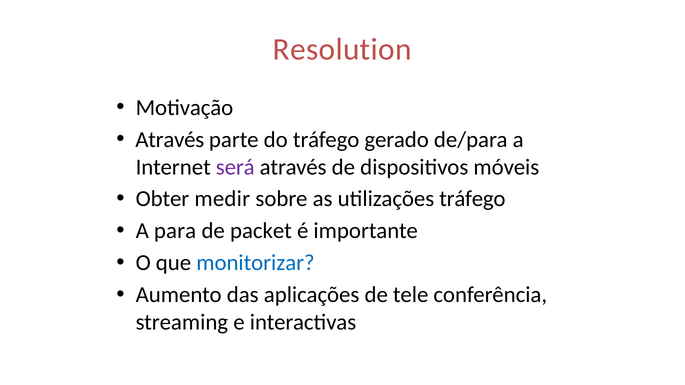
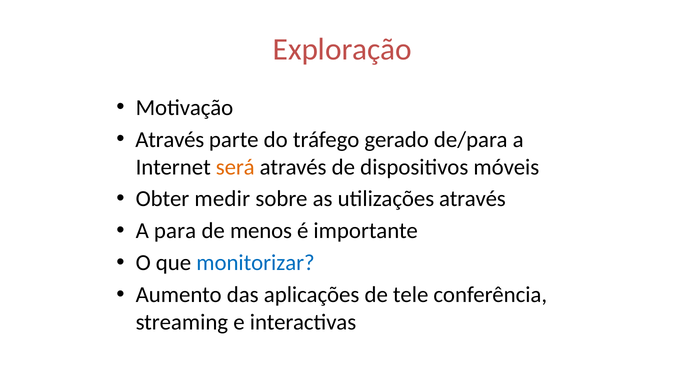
Resolution: Resolution -> Exploração
será colour: purple -> orange
utilizações tráfego: tráfego -> através
packet: packet -> menos
